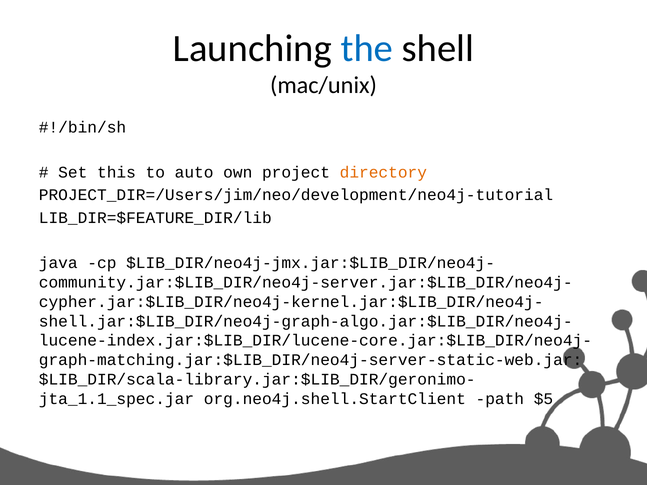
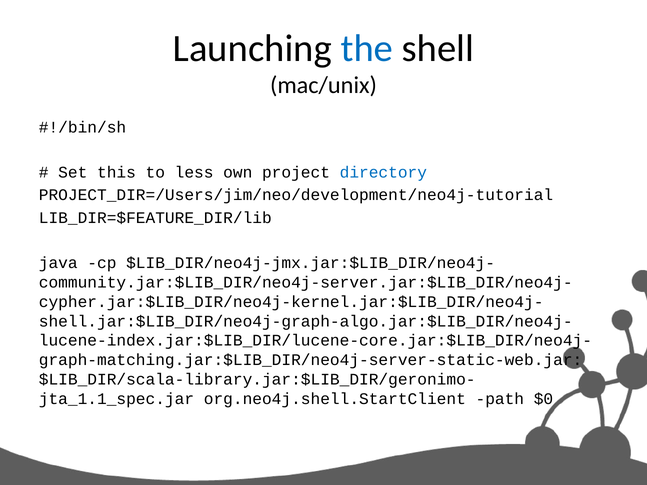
auto: auto -> less
directory colour: orange -> blue
$5: $5 -> $0
